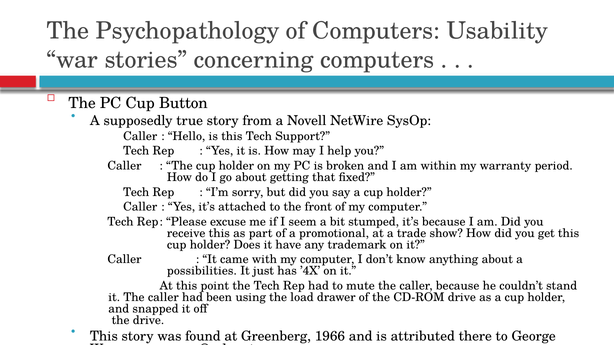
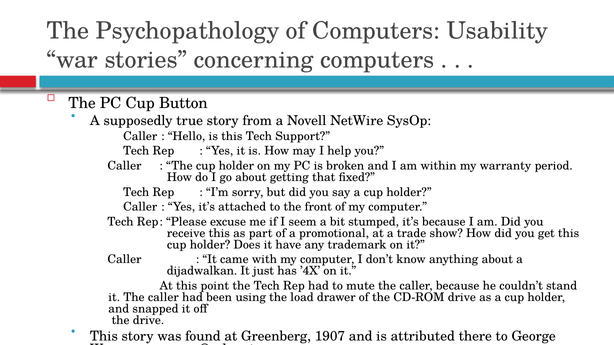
possibilities: possibilities -> dijadwalkan
1966: 1966 -> 1907
